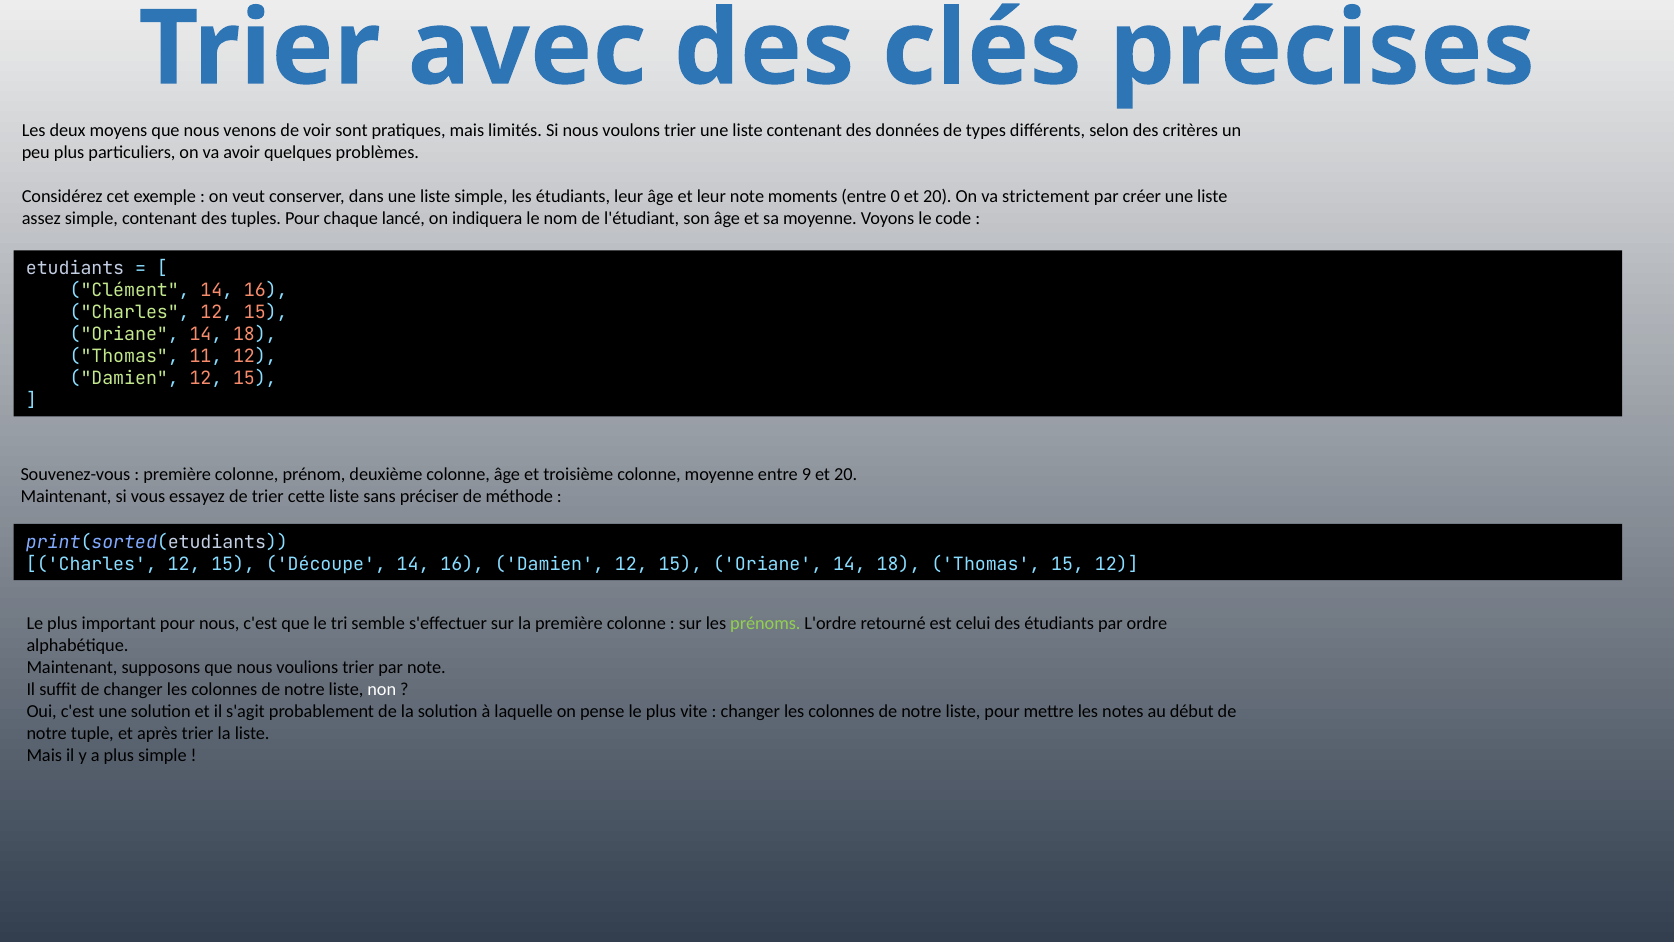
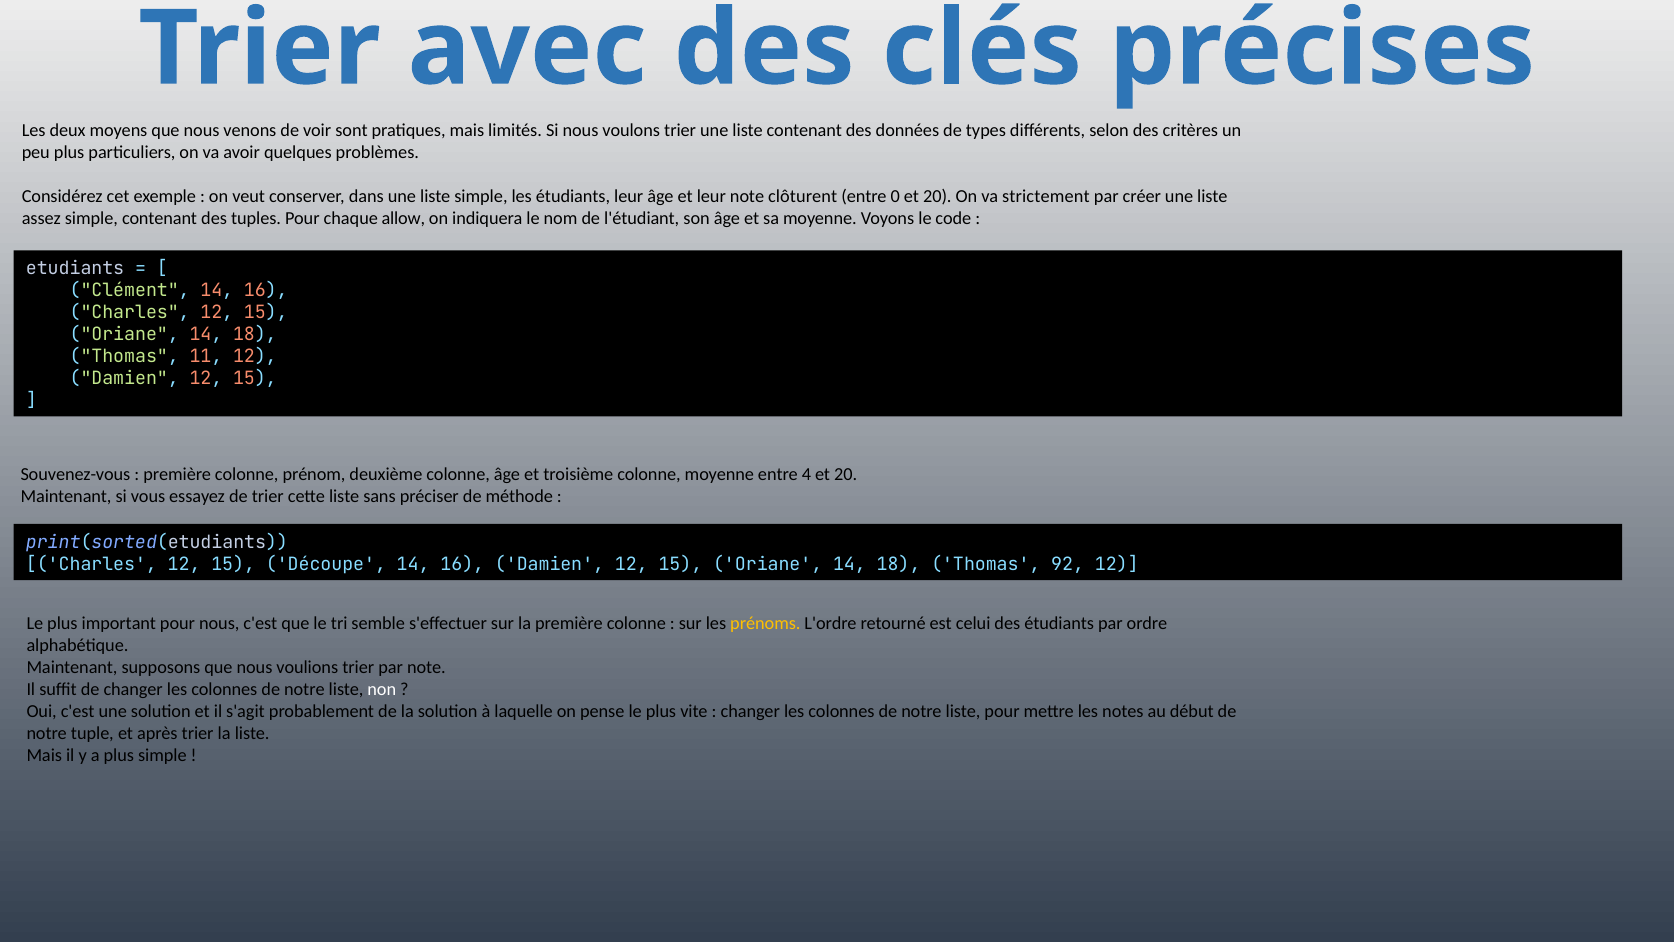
moments: moments -> clôturent
lancé: lancé -> allow
9: 9 -> 4
Thomas 15: 15 -> 92
prénoms colour: light green -> yellow
